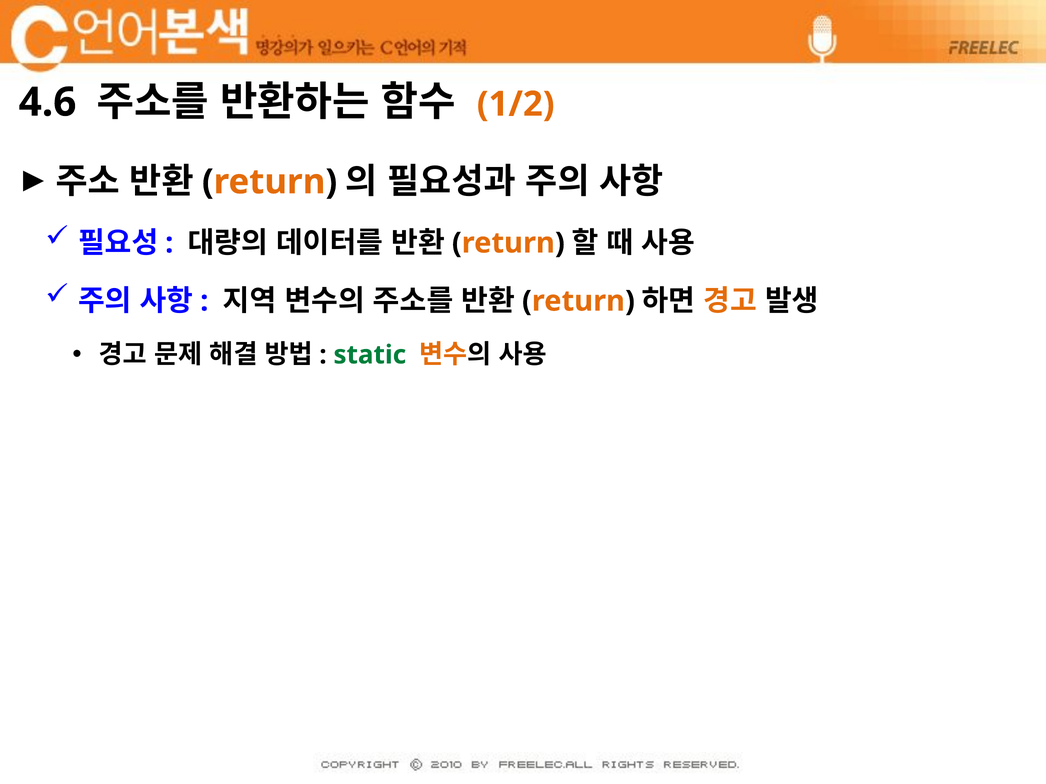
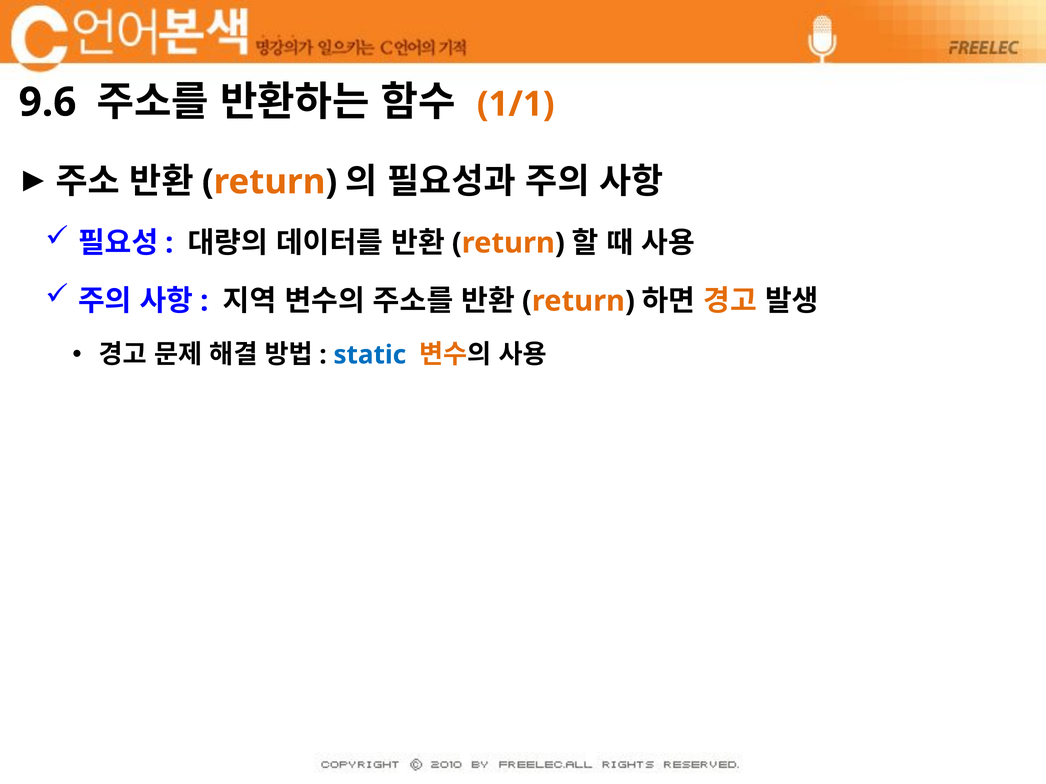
4.6: 4.6 -> 9.6
1/2: 1/2 -> 1/1
static colour: green -> blue
